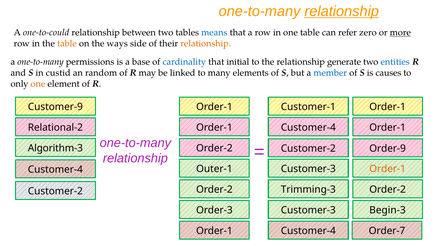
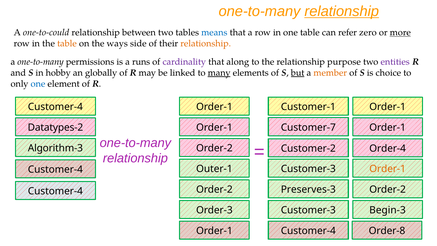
base: base -> runs
cardinality colour: blue -> purple
initial: initial -> along
generate: generate -> purpose
entities colour: blue -> purple
custid: custid -> hobby
random: random -> globally
many underline: none -> present
but underline: none -> present
member colour: blue -> orange
causes: causes -> choice
one at (38, 84) colour: orange -> blue
Customer-9 at (55, 107): Customer-9 -> Customer-4
Customer-4 at (308, 127): Customer-4 -> Customer-7
Relational-2: Relational-2 -> Datatypes-2
Order-9: Order-9 -> Order-4
Trimming-3: Trimming-3 -> Preserves-3
Customer-2 at (55, 191): Customer-2 -> Customer-4
Order-7: Order-7 -> Order-8
